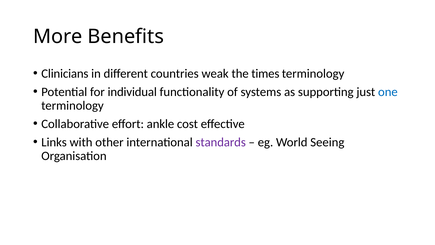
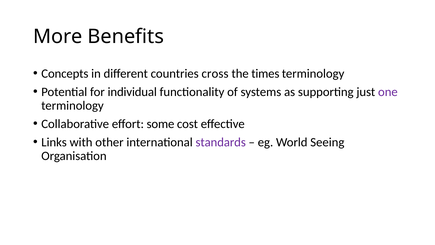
Clinicians: Clinicians -> Concepts
weak: weak -> cross
one colour: blue -> purple
ankle: ankle -> some
